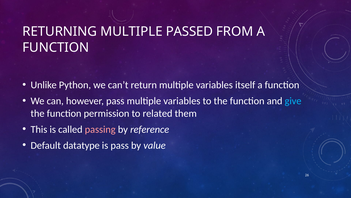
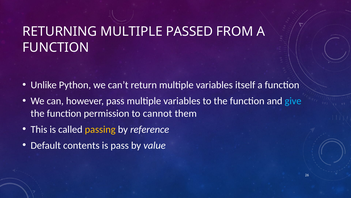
related: related -> cannot
passing colour: pink -> yellow
datatype: datatype -> contents
